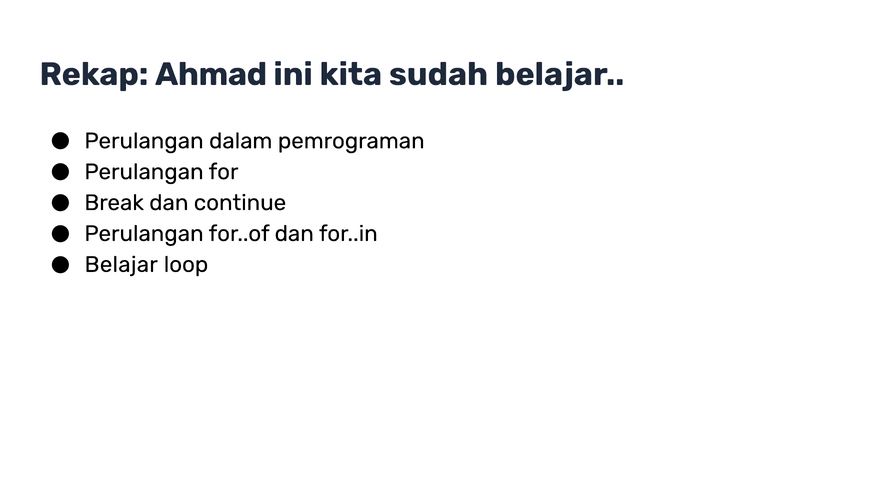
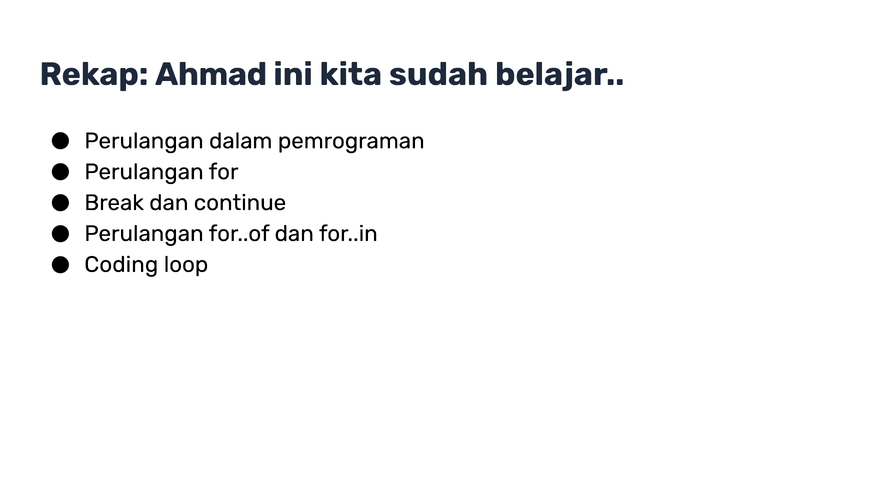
Belajar at (121, 265): Belajar -> Coding
